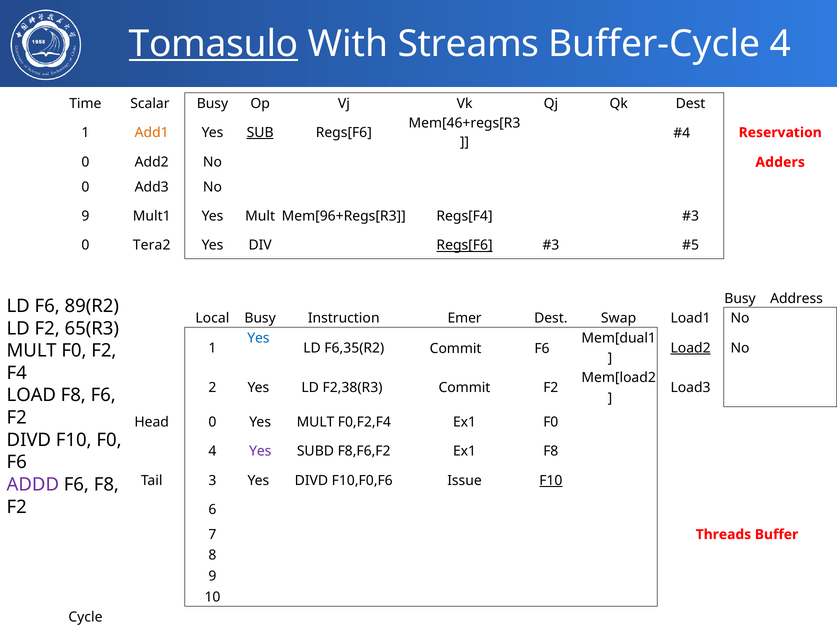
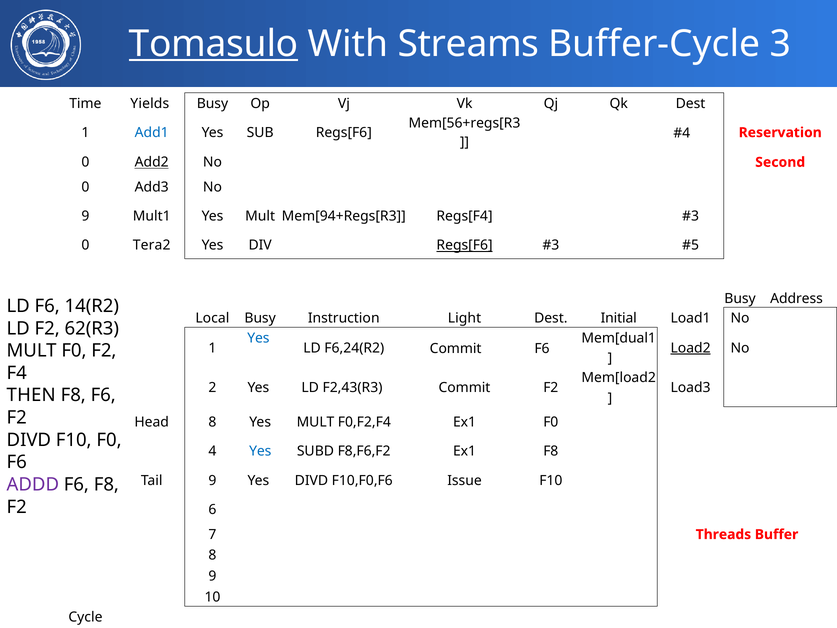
Buffer-Cycle 4: 4 -> 3
Scalar: Scalar -> Yields
Mem[46+regs[R3: Mem[46+regs[R3 -> Mem[56+regs[R3
Add1 colour: orange -> blue
SUB underline: present -> none
Add2 underline: none -> present
Adders: Adders -> Second
Mem[96+Regs[R3: Mem[96+Regs[R3 -> Mem[94+Regs[R3
89(R2: 89(R2 -> 14(R2
Emer: Emer -> Light
Swap: Swap -> Initial
65(R3: 65(R3 -> 62(R3
F6,35(R2: F6,35(R2 -> F6,24(R2
F2,38(R3: F2,38(R3 -> F2,43(R3
LOAD: LOAD -> THEN
Head 0: 0 -> 8
Yes at (260, 451) colour: purple -> blue
Tail 3: 3 -> 9
F10 at (551, 480) underline: present -> none
